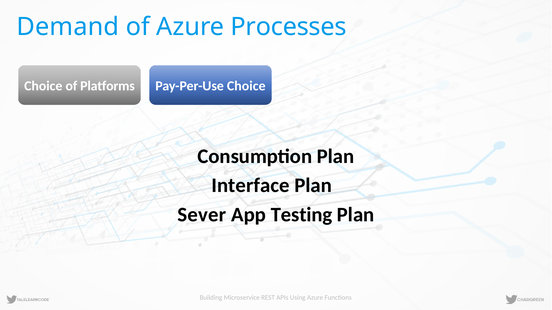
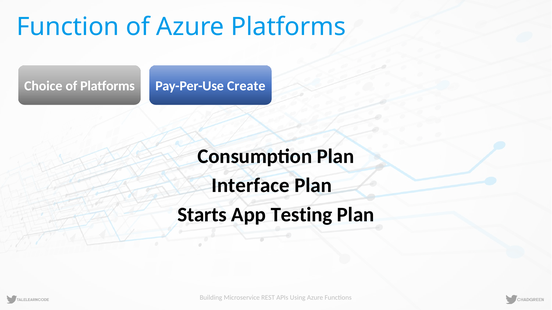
Demand: Demand -> Function
Azure Processes: Processes -> Platforms
Pay-Per-Use Choice: Choice -> Create
Sever: Sever -> Starts
